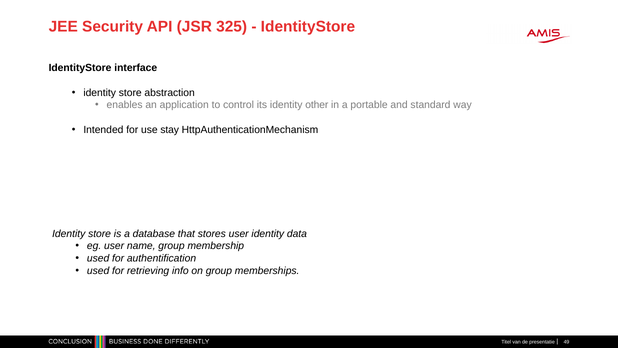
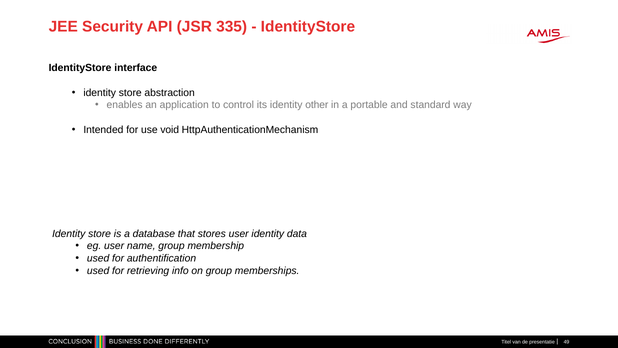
325: 325 -> 335
stay: stay -> void
